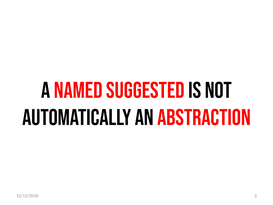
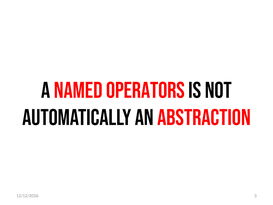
SUGGESTED: SUGGESTED -> OPERATORS
